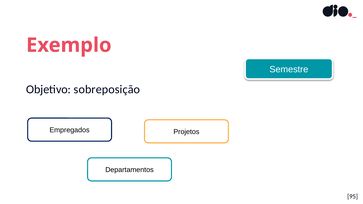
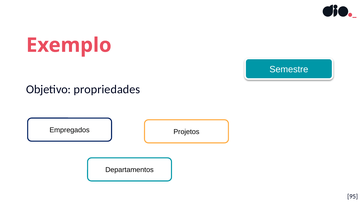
sobreposição: sobreposição -> propriedades
